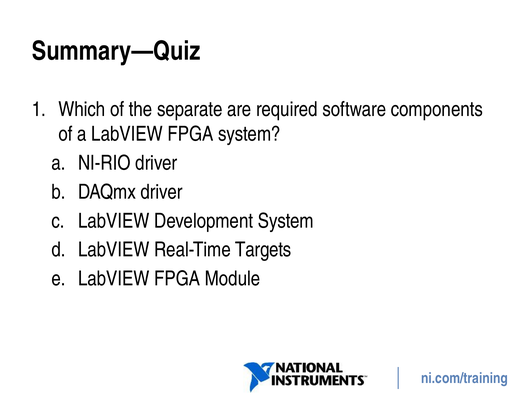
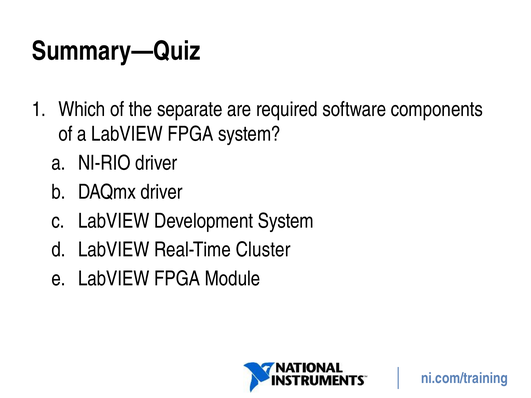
Targets: Targets -> Cluster
